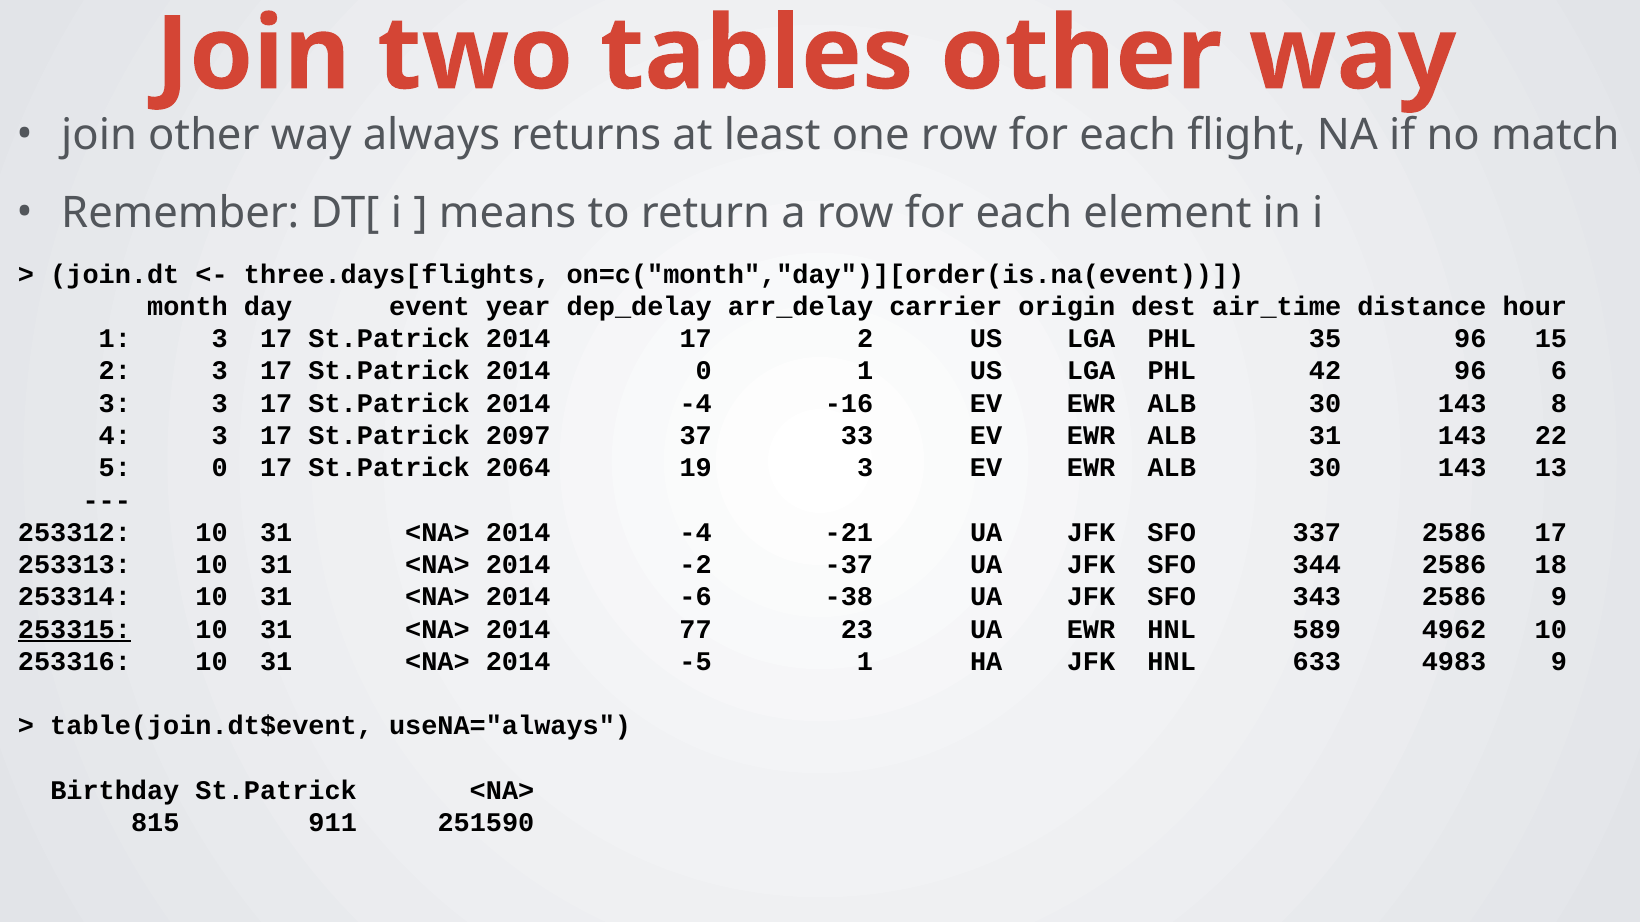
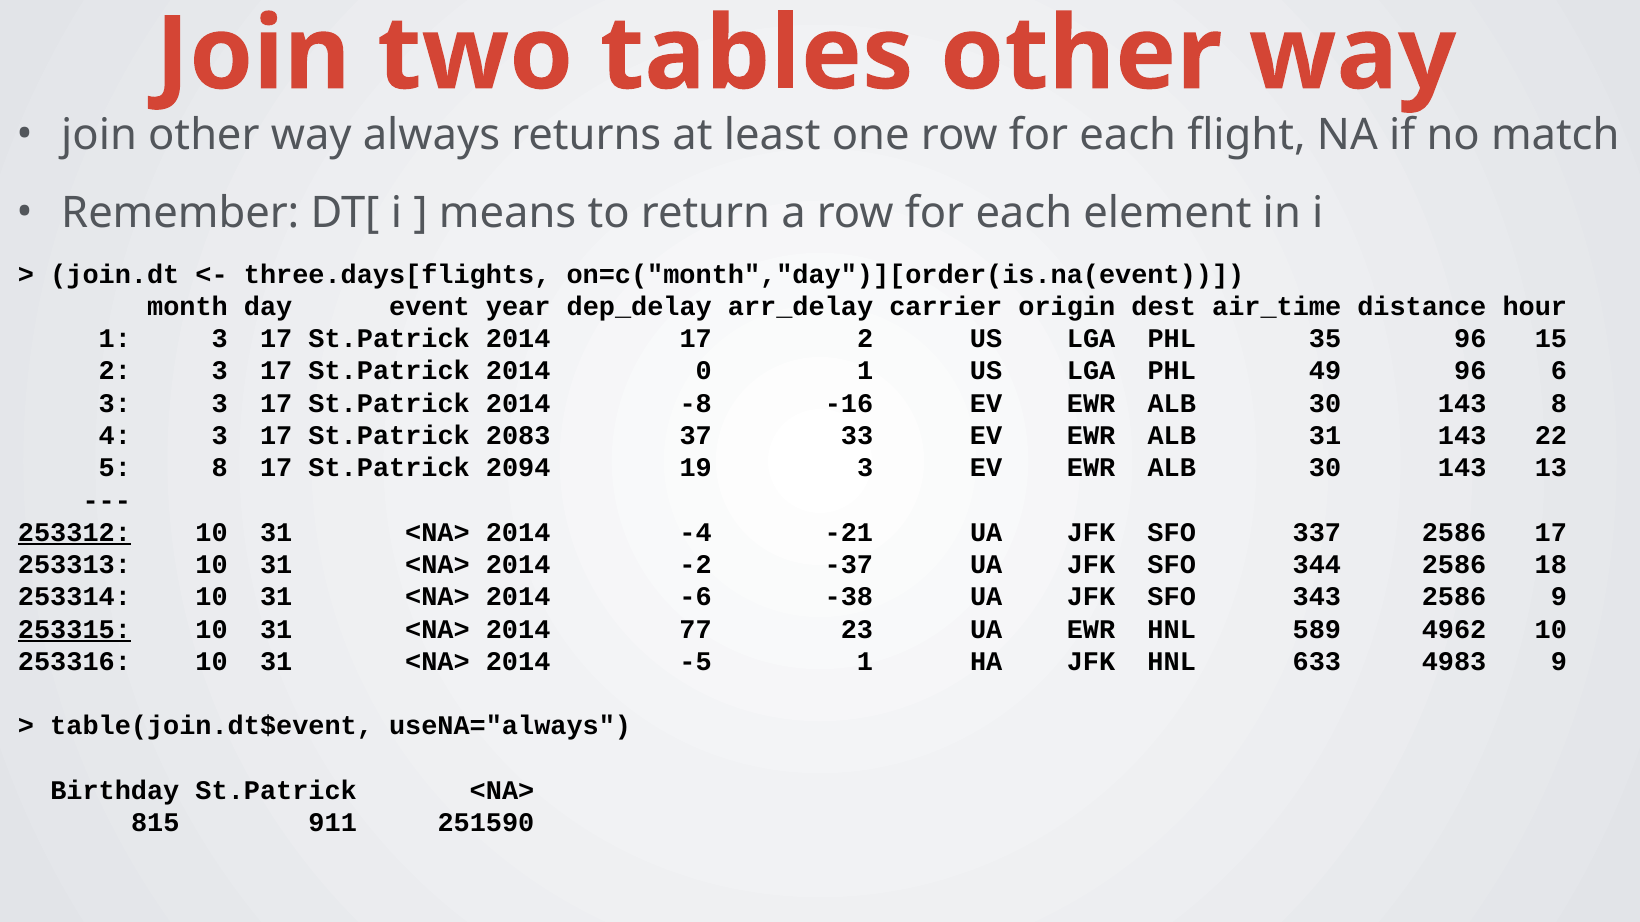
42: 42 -> 49
St.Patrick 2014 -4: -4 -> -8
2097: 2097 -> 2083
5 0: 0 -> 8
2064: 2064 -> 2094
253312 underline: none -> present
